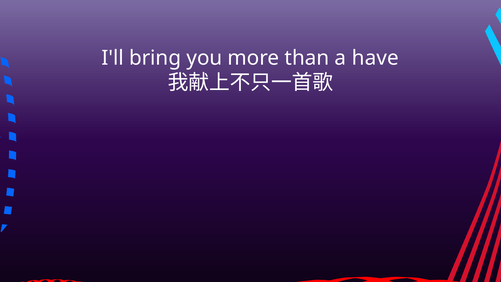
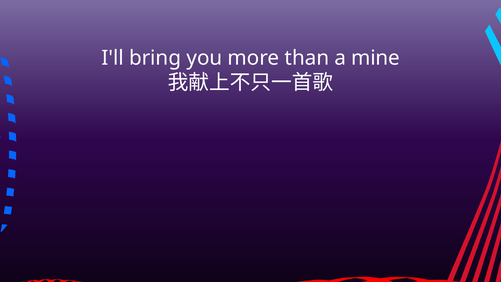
have: have -> mine
